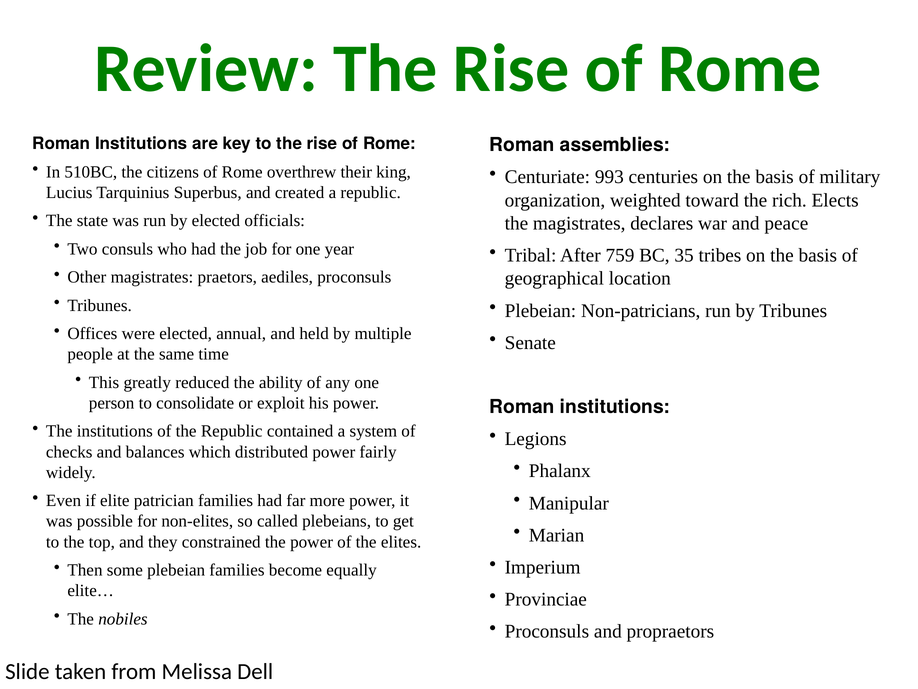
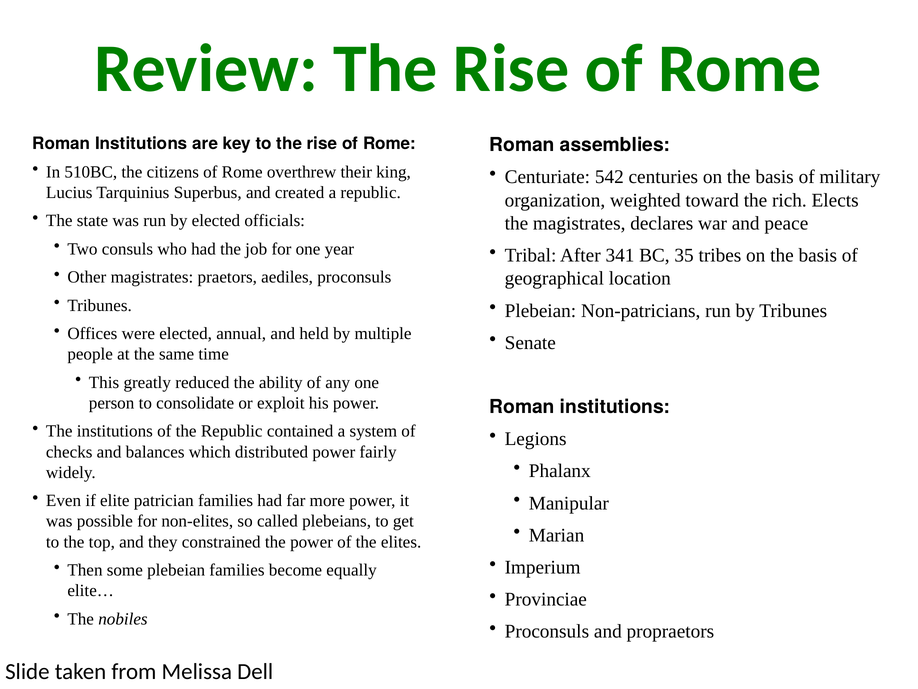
993: 993 -> 542
759: 759 -> 341
